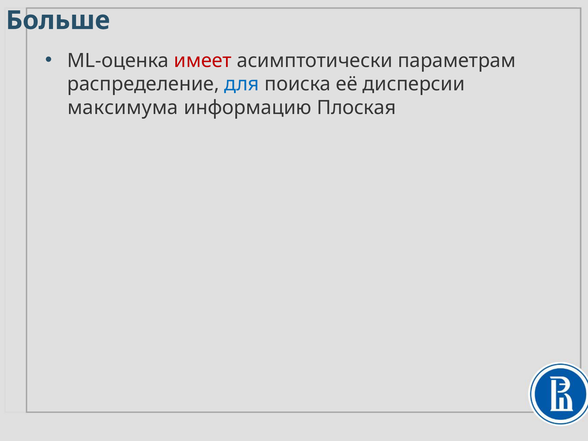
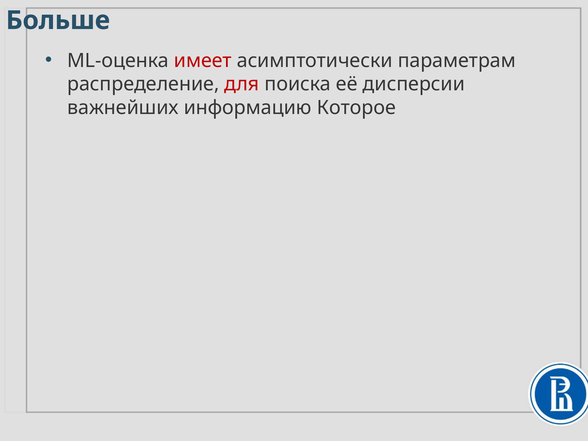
для colour: blue -> red
максимума: максимума -> важнейших
Плоская: Плоская -> Которое
